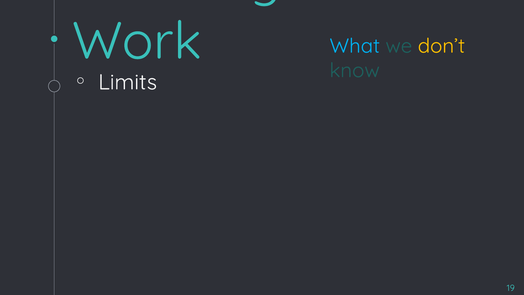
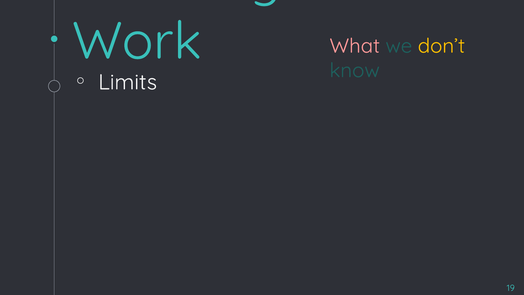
What colour: light blue -> pink
